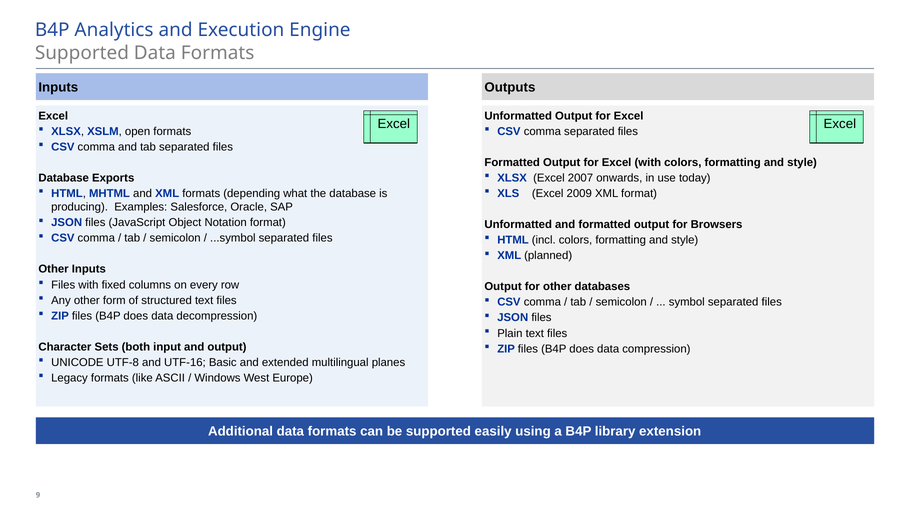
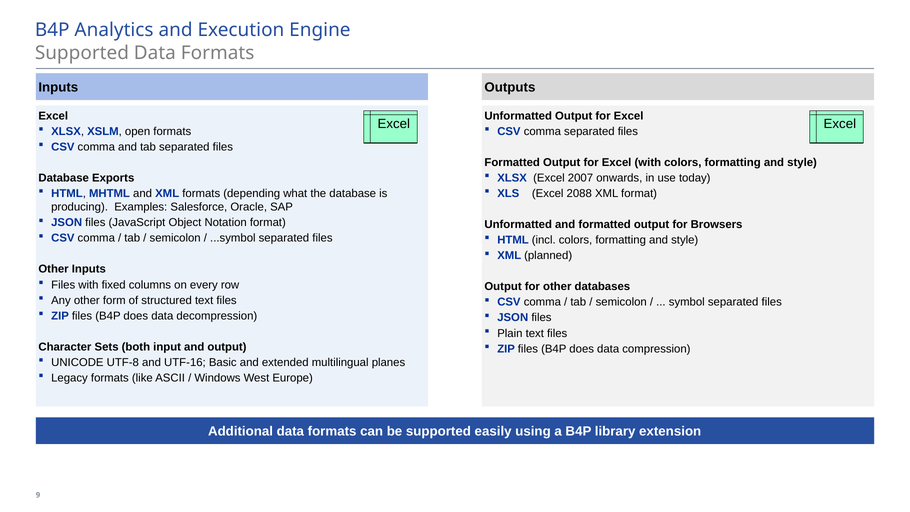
2009: 2009 -> 2088
